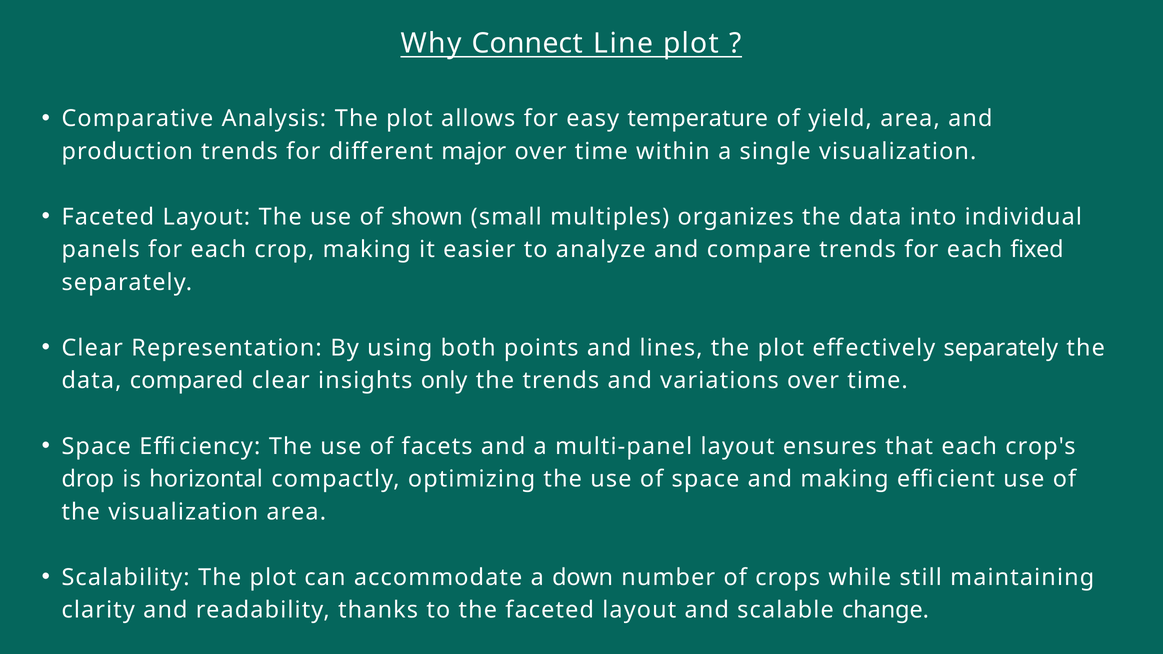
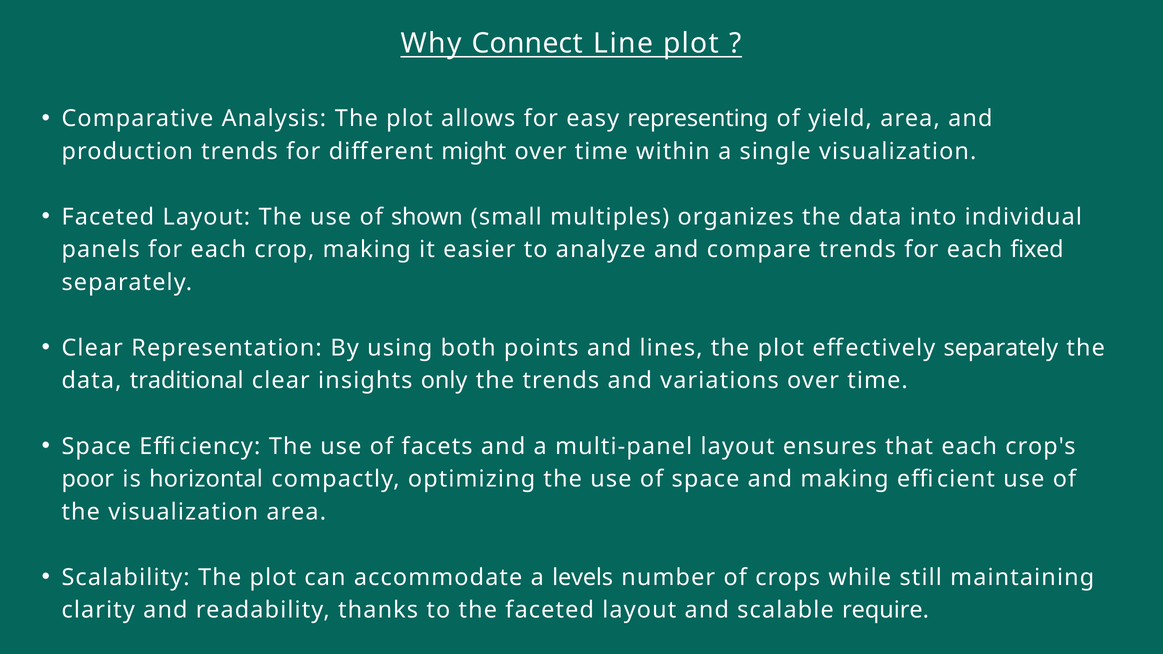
temperature: temperature -> representing
major: major -> might
compared: compared -> traditional
drop: drop -> poor
down: down -> levels
change: change -> require
